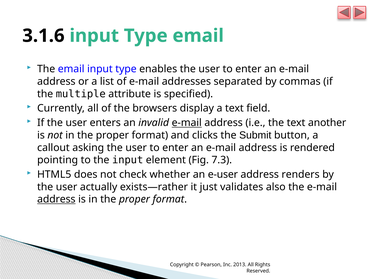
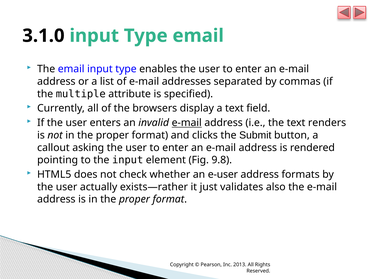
3.1.6: 3.1.6 -> 3.1.0
another: another -> renders
7.3: 7.3 -> 9.8
renders: renders -> formats
address at (56, 199) underline: present -> none
